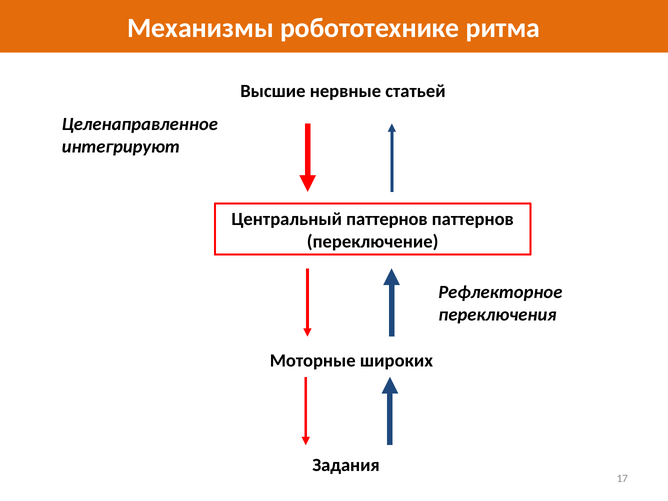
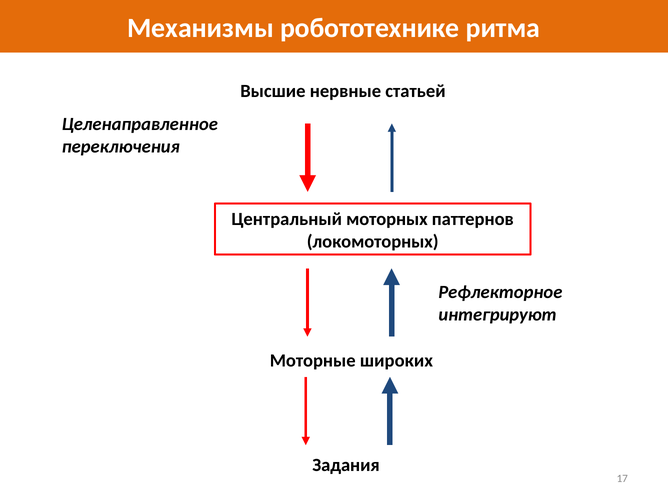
интегрируют: интегрируют -> переключения
Центральный паттернов: паттернов -> моторных
переключение: переключение -> локомоторных
переключения: переключения -> интегрируют
